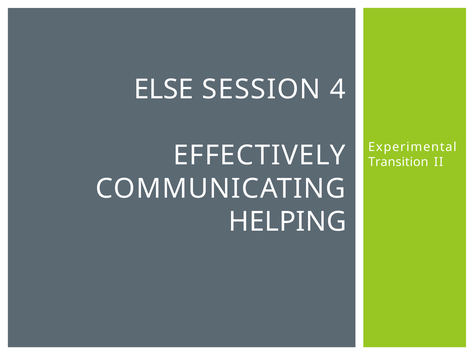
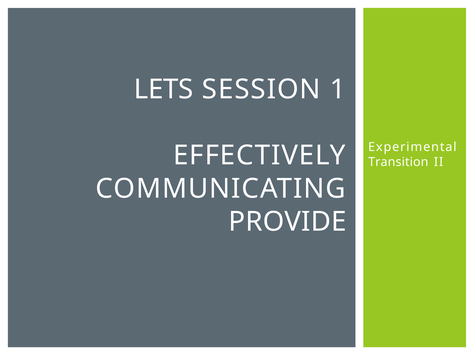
ELSE: ELSE -> LETS
4: 4 -> 1
HELPING: HELPING -> PROVIDE
